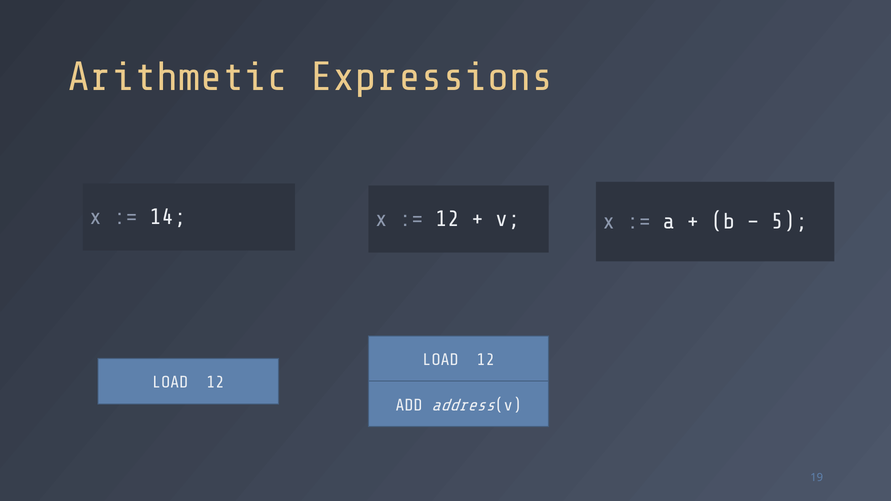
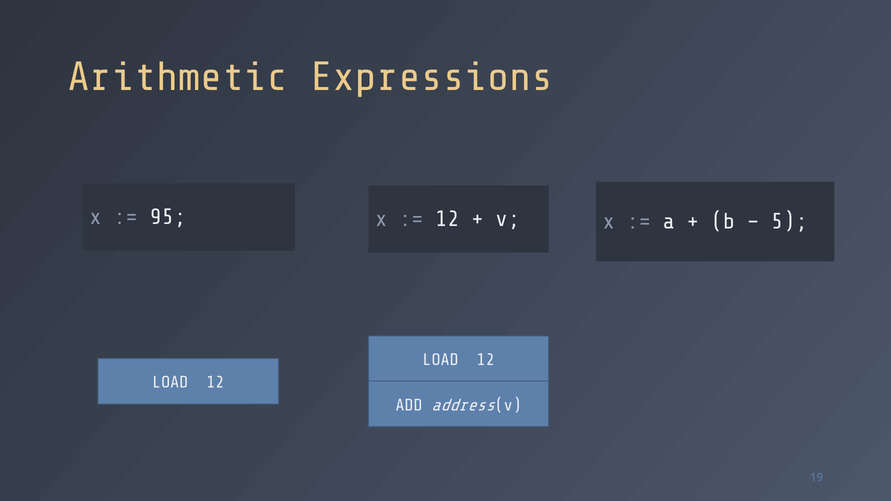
14: 14 -> 95
